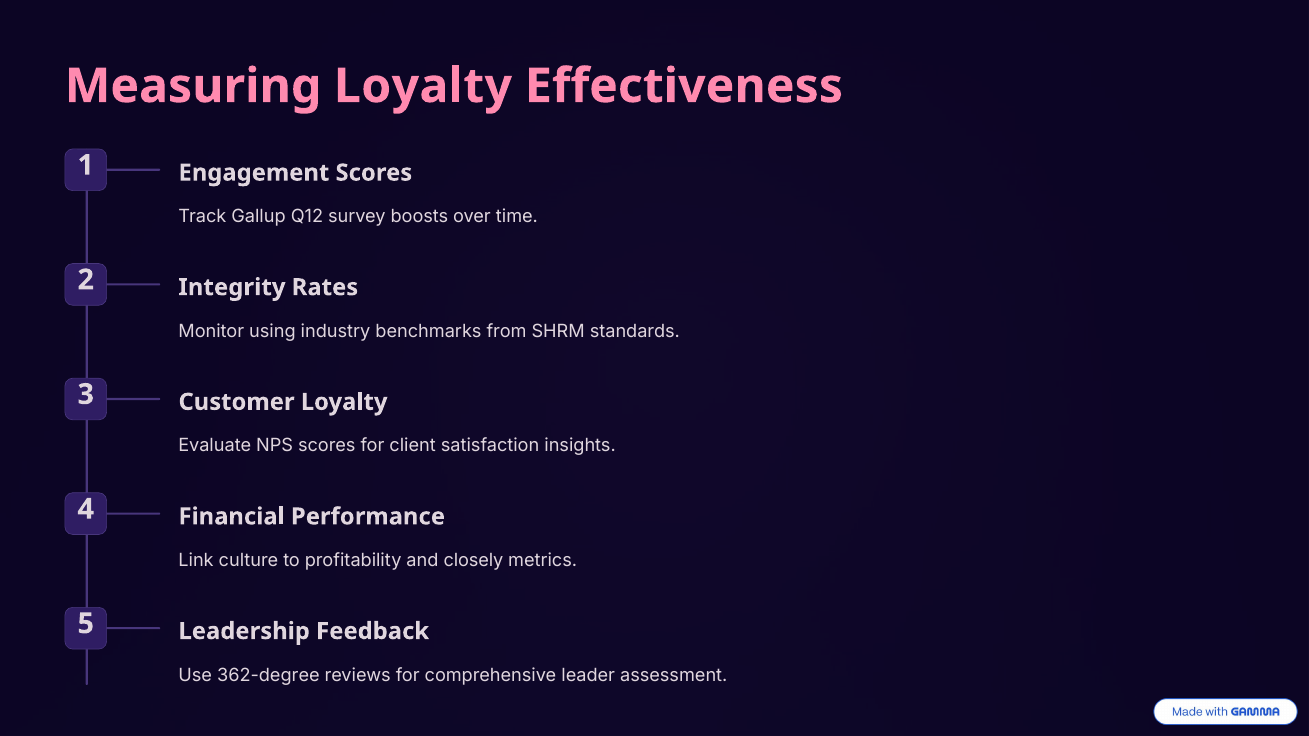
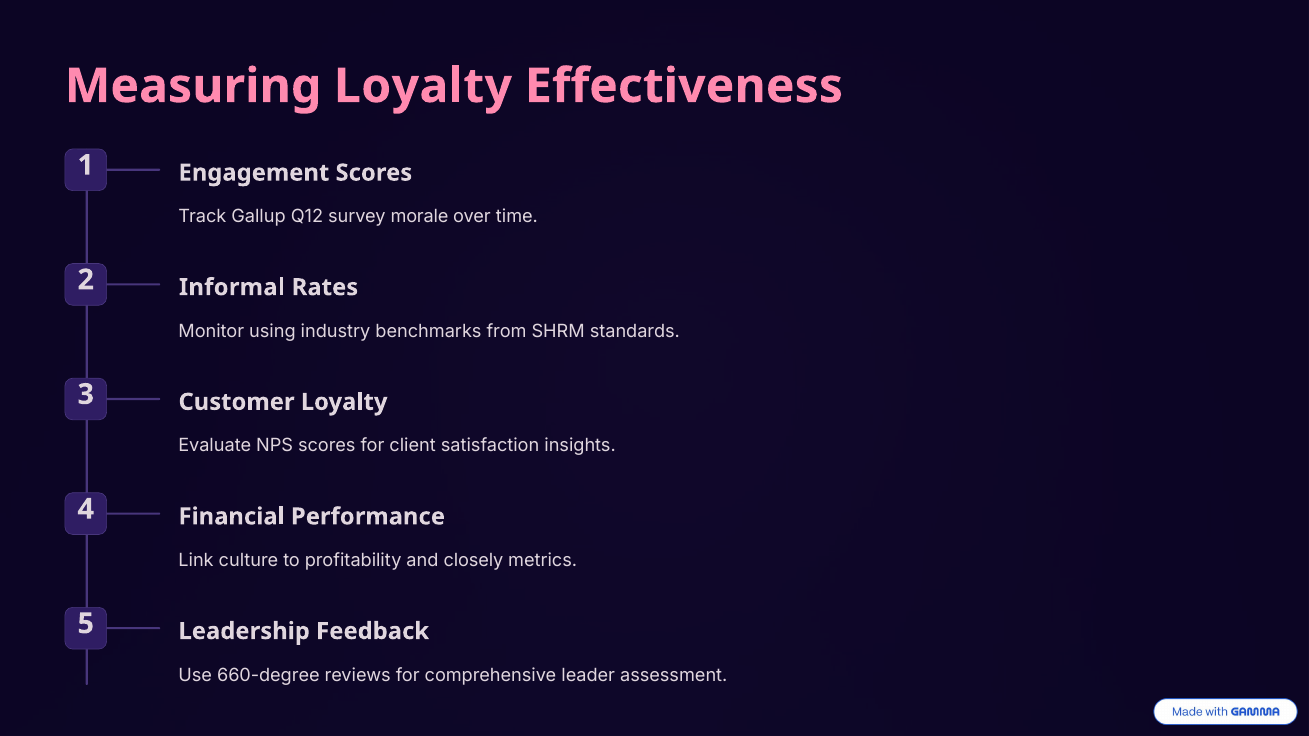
boosts: boosts -> morale
Integrity: Integrity -> Informal
362-degree: 362-degree -> 660-degree
